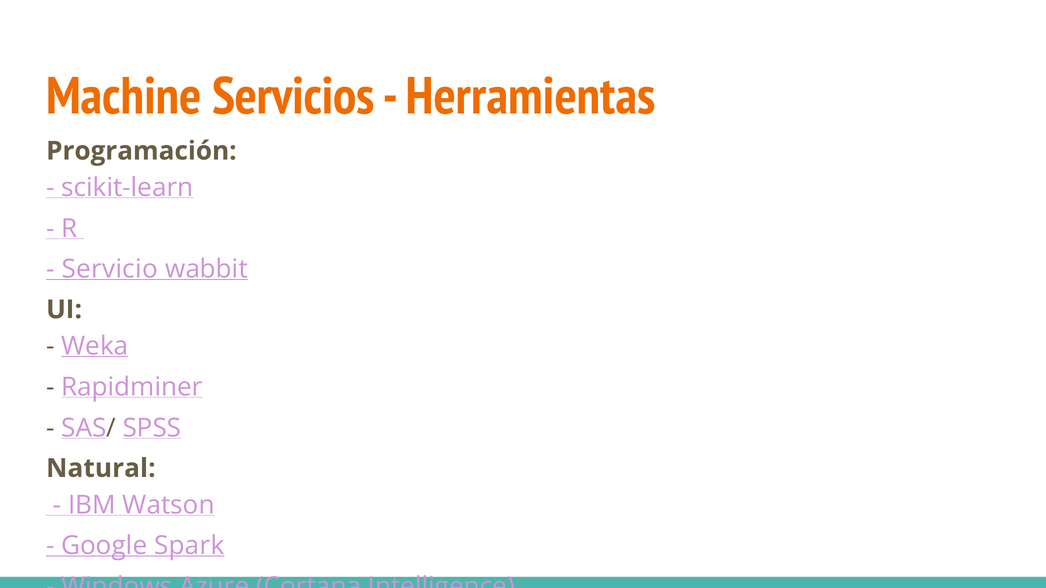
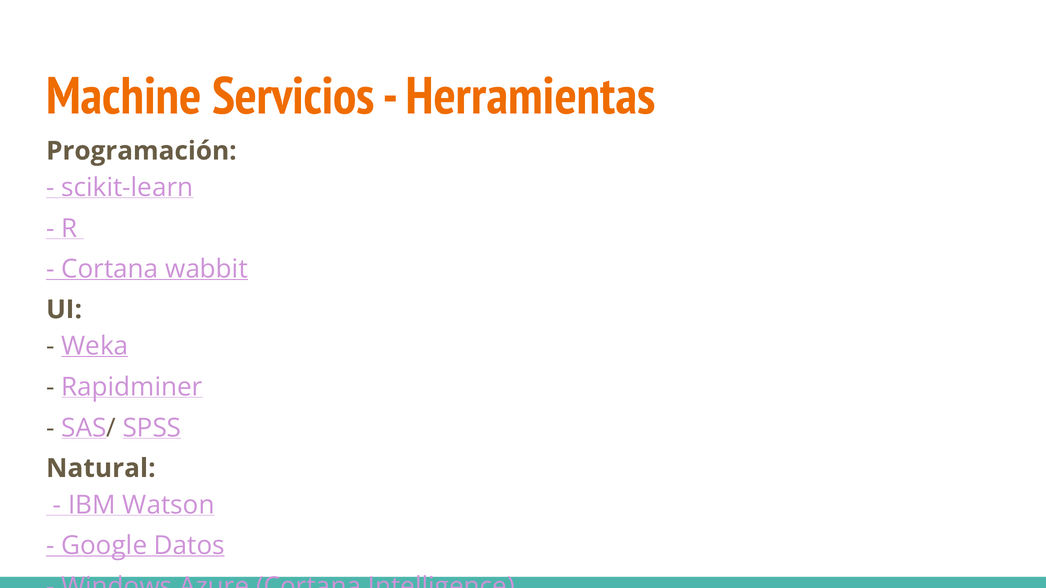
Servicio at (110, 270): Servicio -> Cortana
Spark: Spark -> Datos
